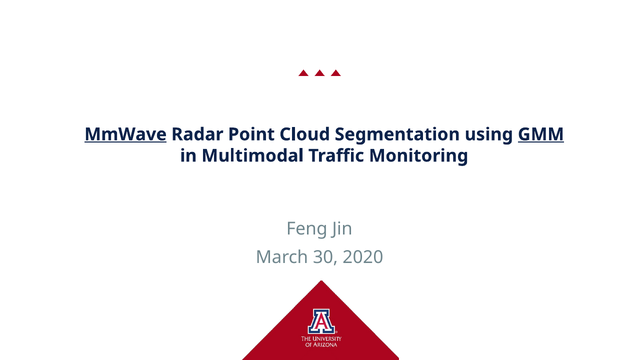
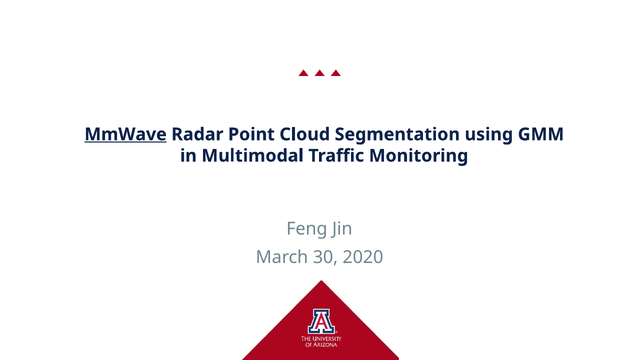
GMM underline: present -> none
